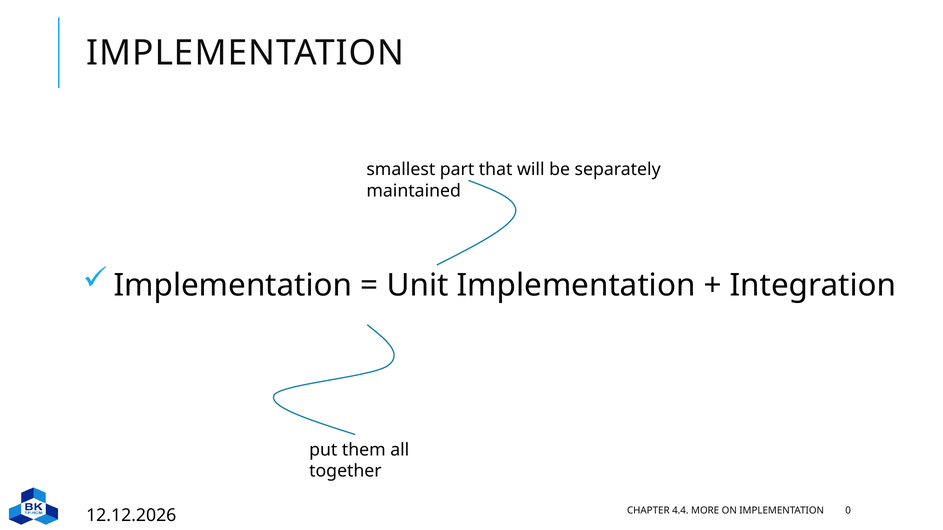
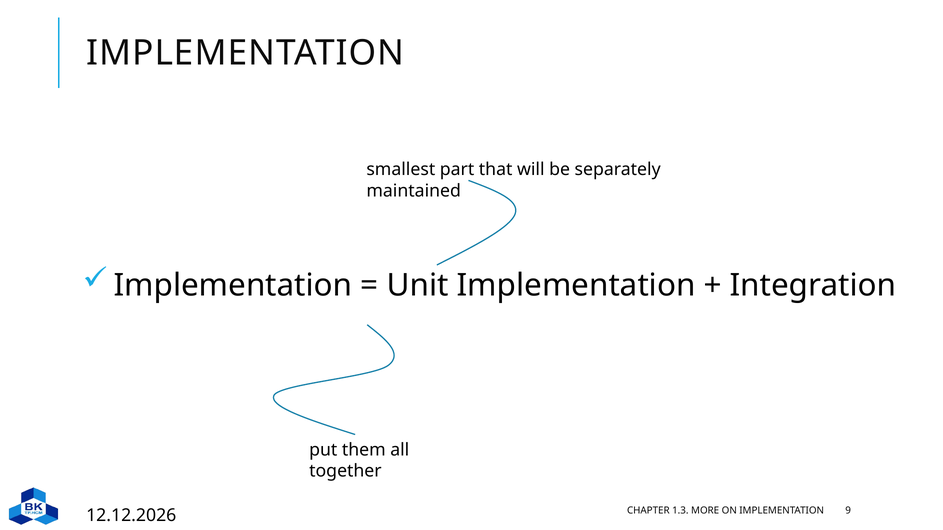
4.4: 4.4 -> 1.3
0: 0 -> 9
